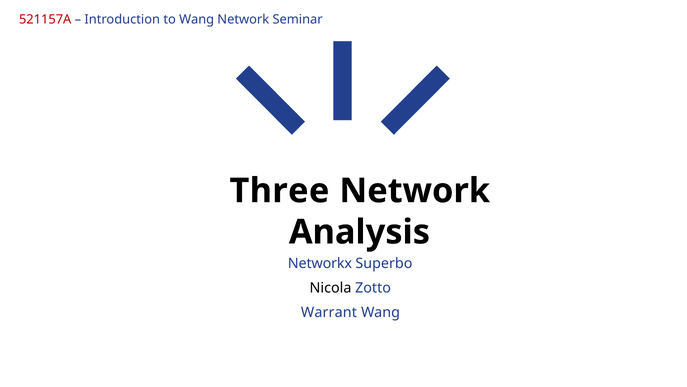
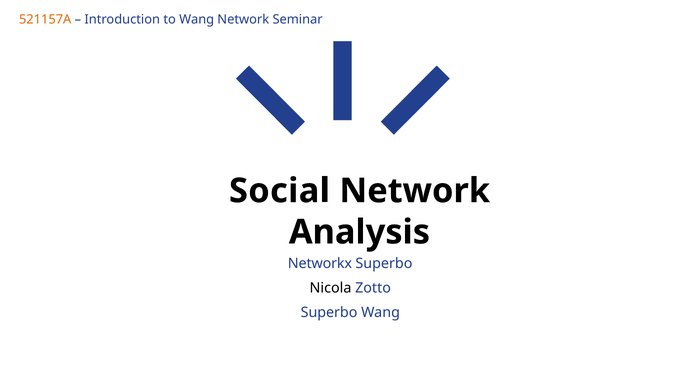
521157A colour: red -> orange
Three: Three -> Social
Warrant at (329, 312): Warrant -> Superbo
